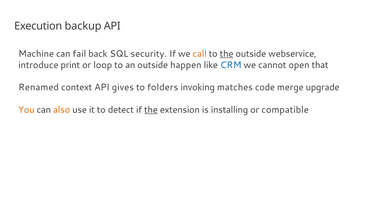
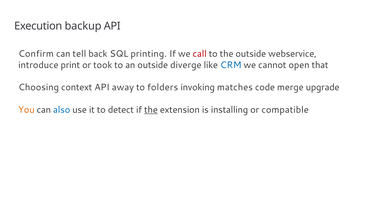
Machine: Machine -> Confirm
fail: fail -> tell
security: security -> printing
call colour: orange -> red
the at (227, 54) underline: present -> none
loop: loop -> took
happen: happen -> diverge
Renamed: Renamed -> Choosing
gives: gives -> away
also colour: orange -> blue
